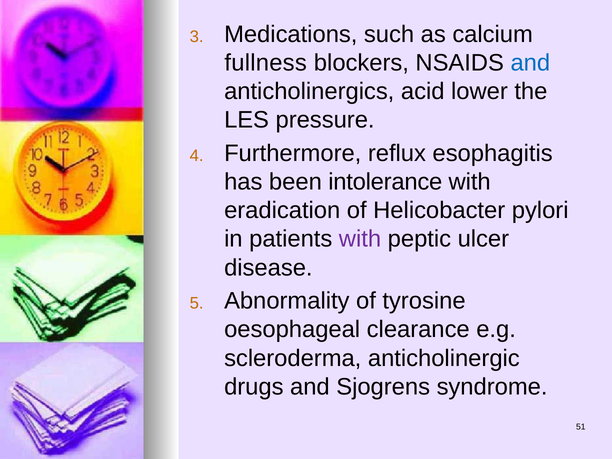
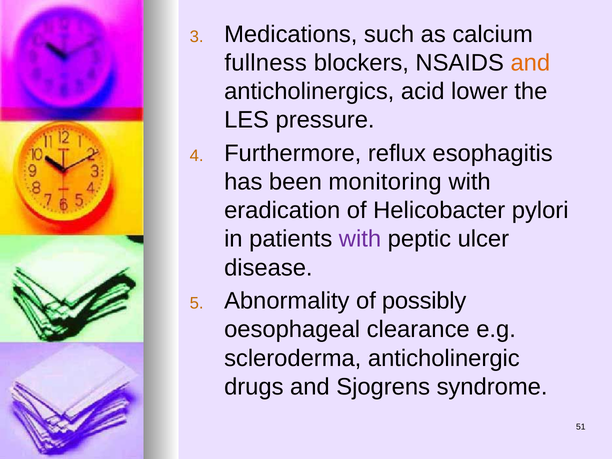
and at (530, 63) colour: blue -> orange
intolerance: intolerance -> monitoring
tyrosine: tyrosine -> possibly
